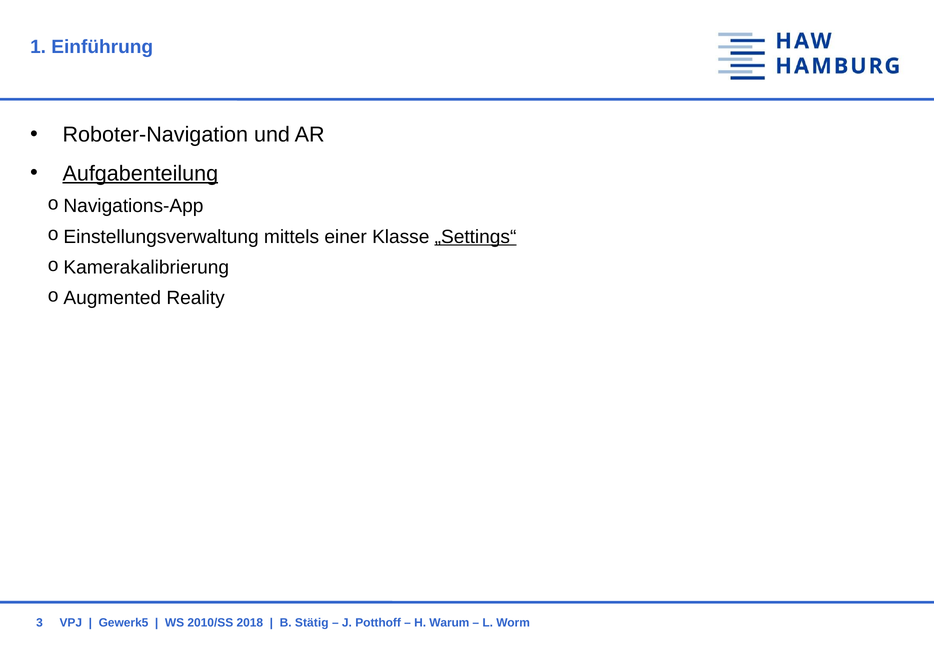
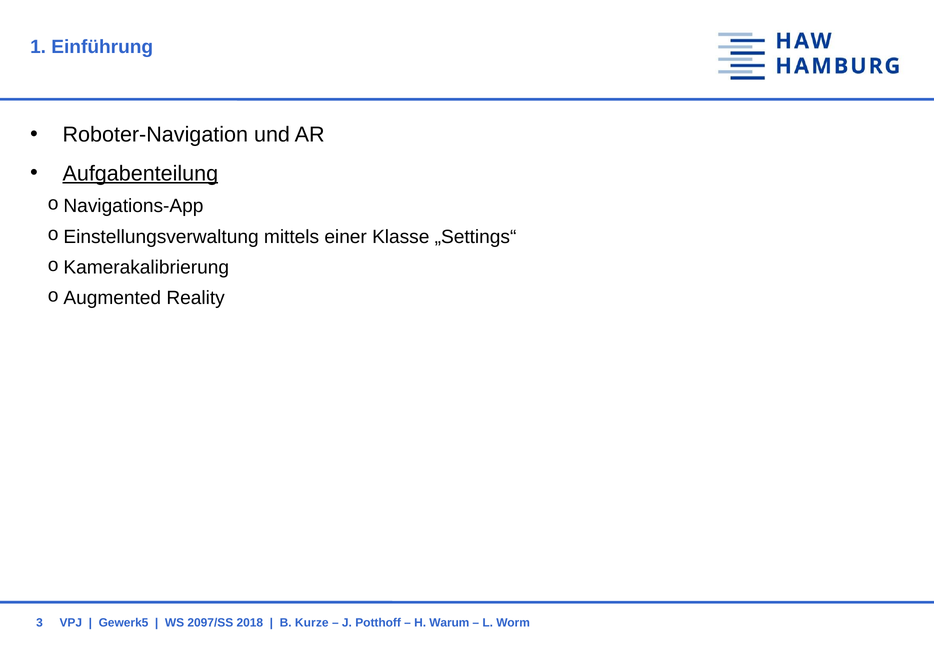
„Settings“ underline: present -> none
2010/SS: 2010/SS -> 2097/SS
Stätig: Stätig -> Kurze
